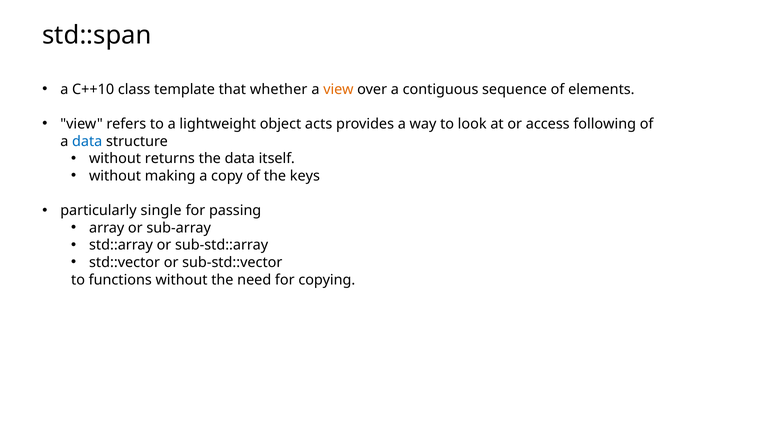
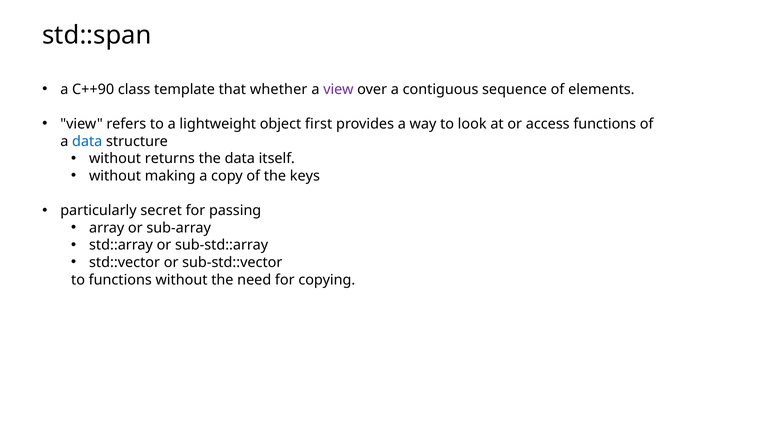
C++10: C++10 -> C++90
view at (338, 89) colour: orange -> purple
acts: acts -> first
access following: following -> functions
single: single -> secret
